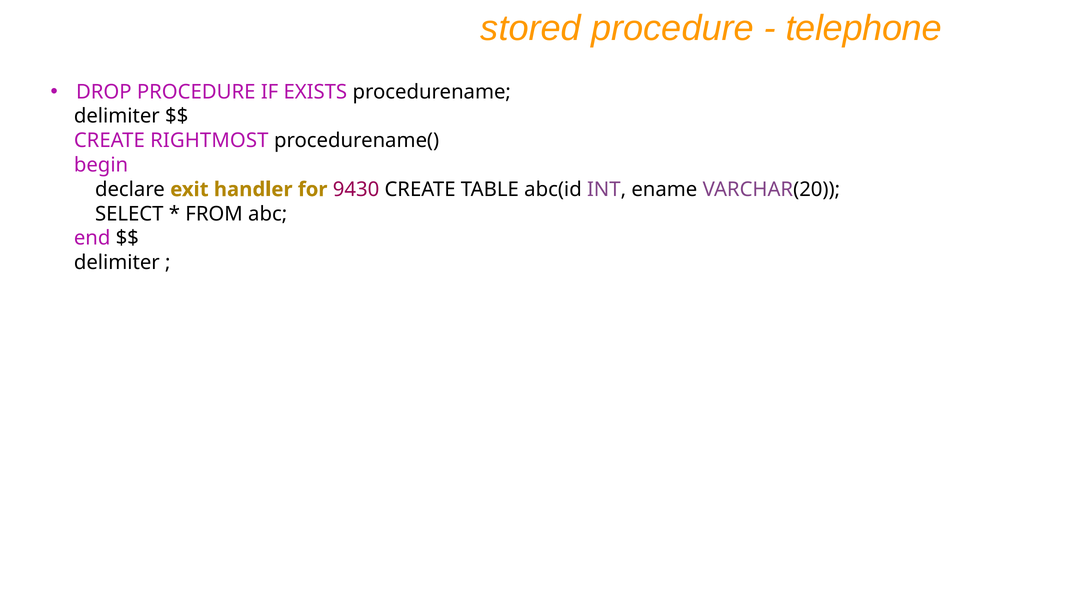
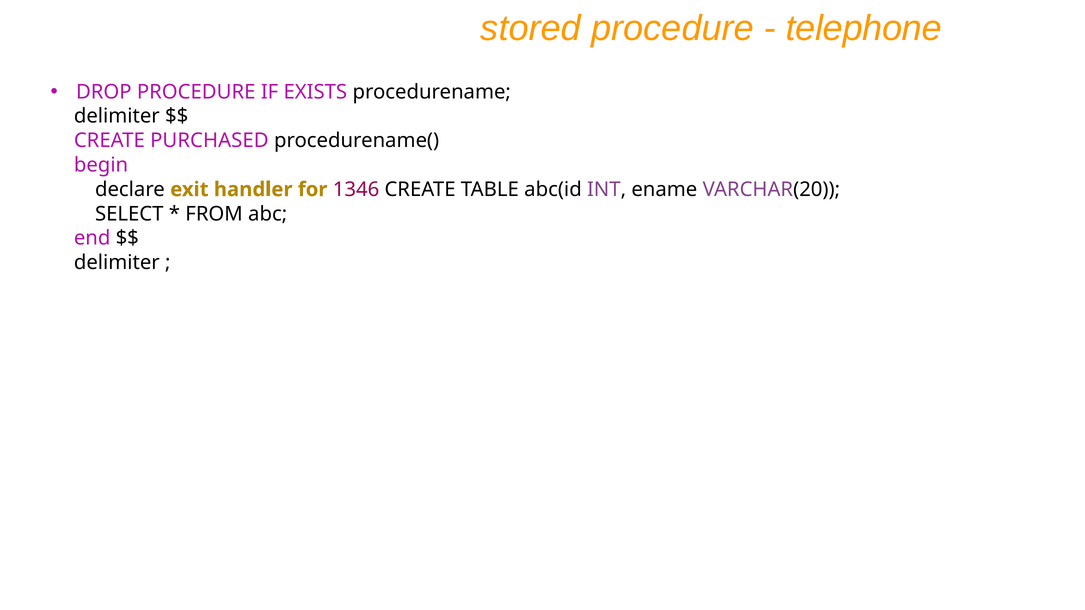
RIGHTMOST: RIGHTMOST -> PURCHASED
9430: 9430 -> 1346
